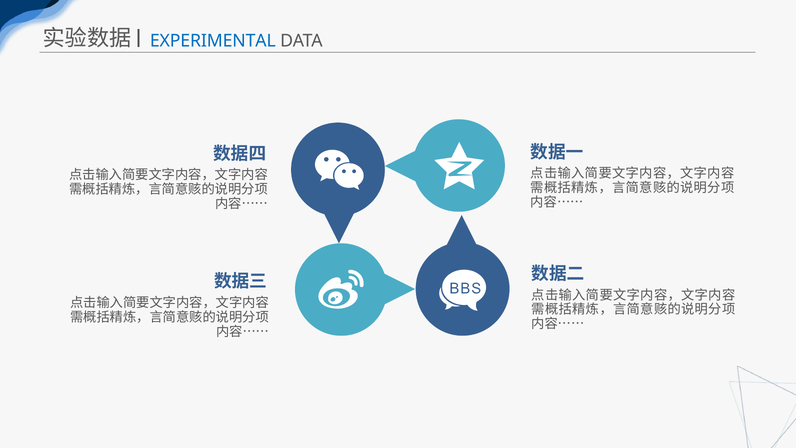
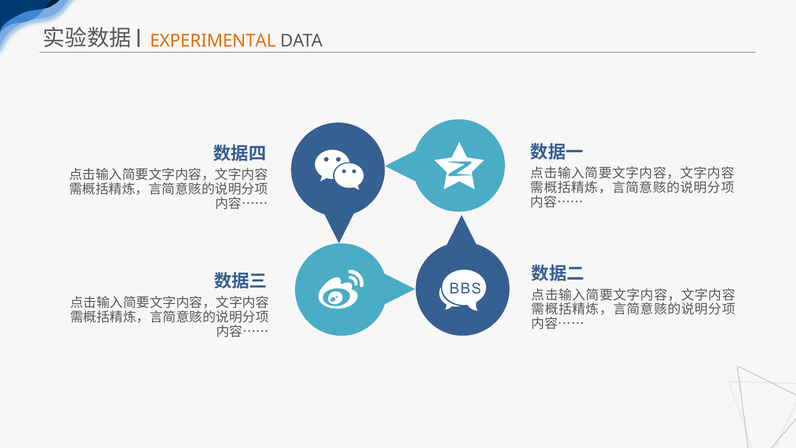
EXPERIMENTAL colour: blue -> orange
